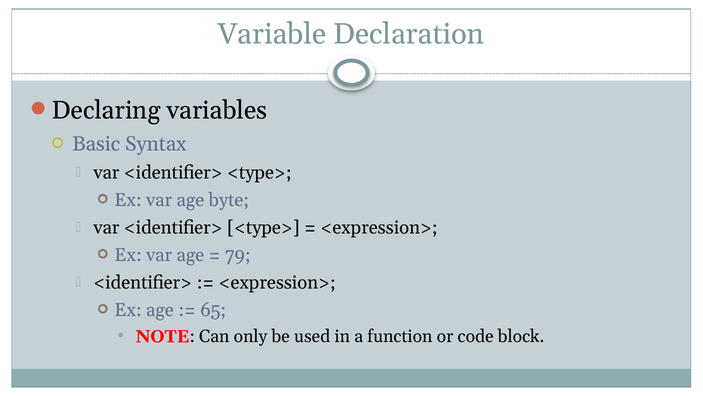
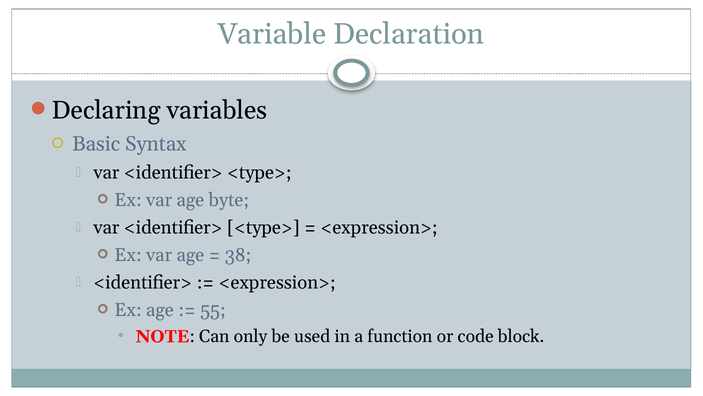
79: 79 -> 38
65: 65 -> 55
